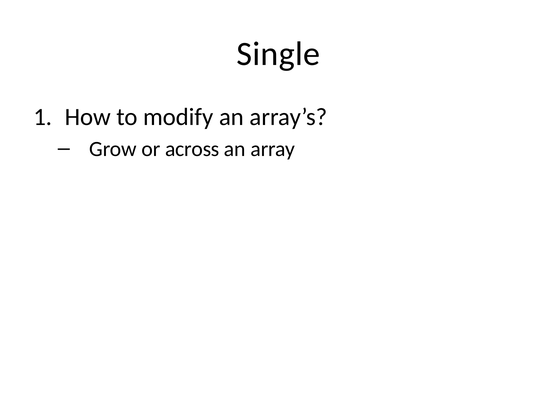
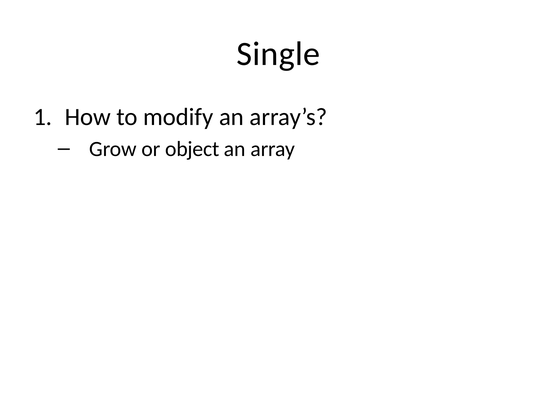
across: across -> object
